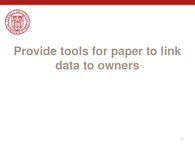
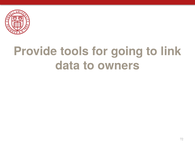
paper: paper -> going
